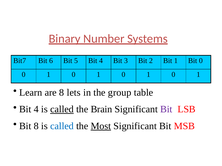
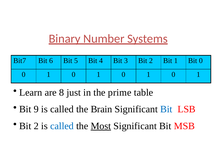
lets: lets -> just
group: group -> prime
4 at (36, 110): 4 -> 9
called at (62, 110) underline: present -> none
Bit at (166, 110) colour: purple -> blue
8 at (36, 126): 8 -> 2
